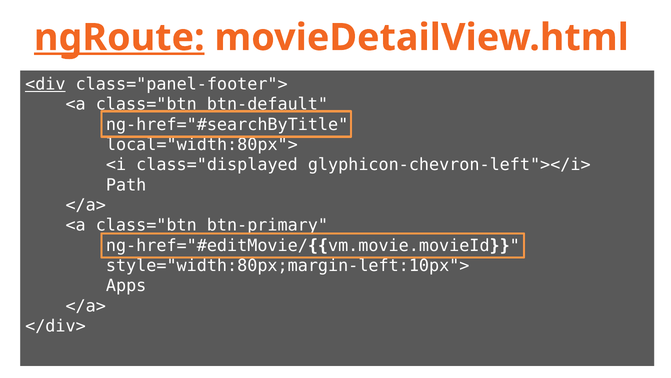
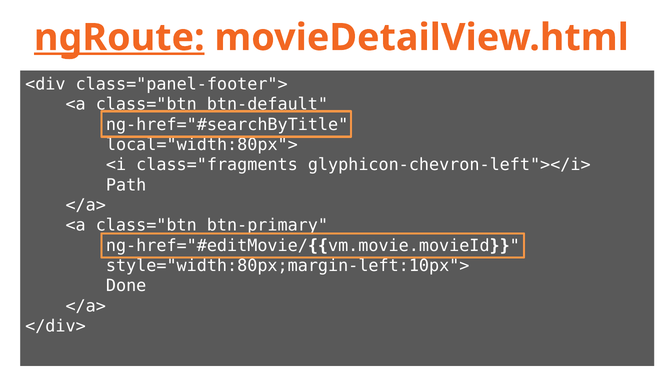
<div underline: present -> none
class="displayed: class="displayed -> class="fragments
Apps: Apps -> Done
